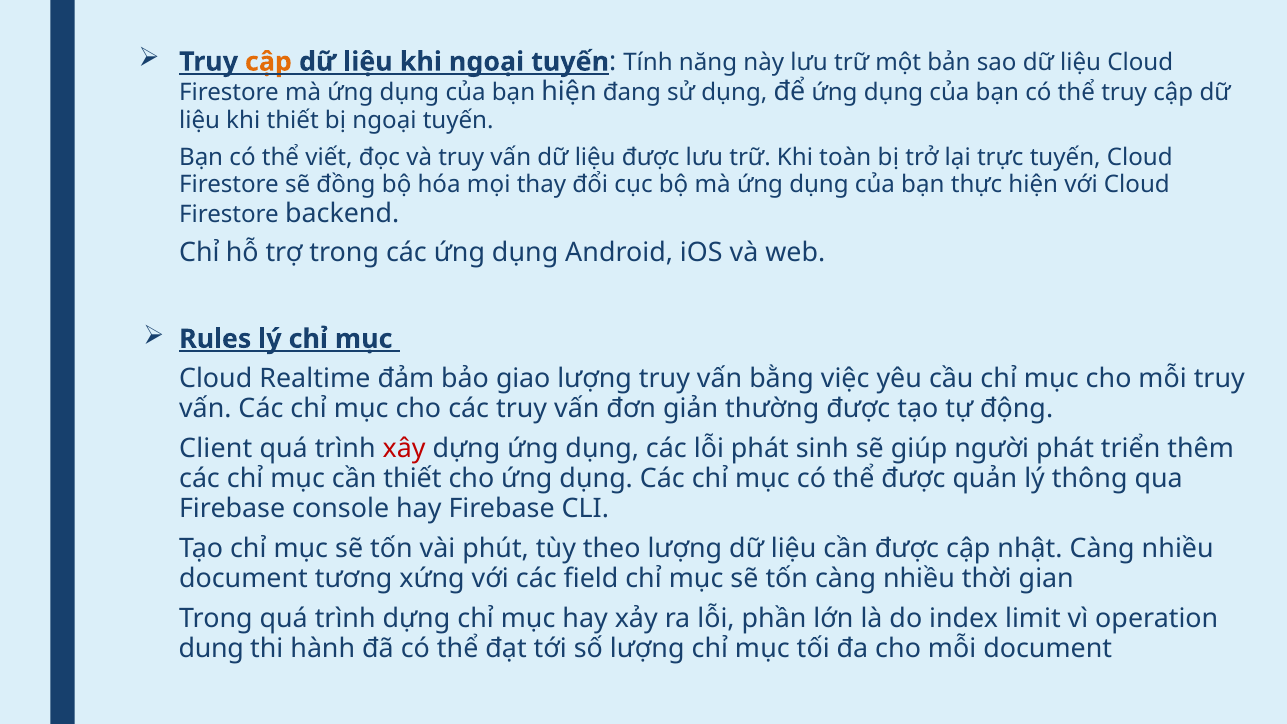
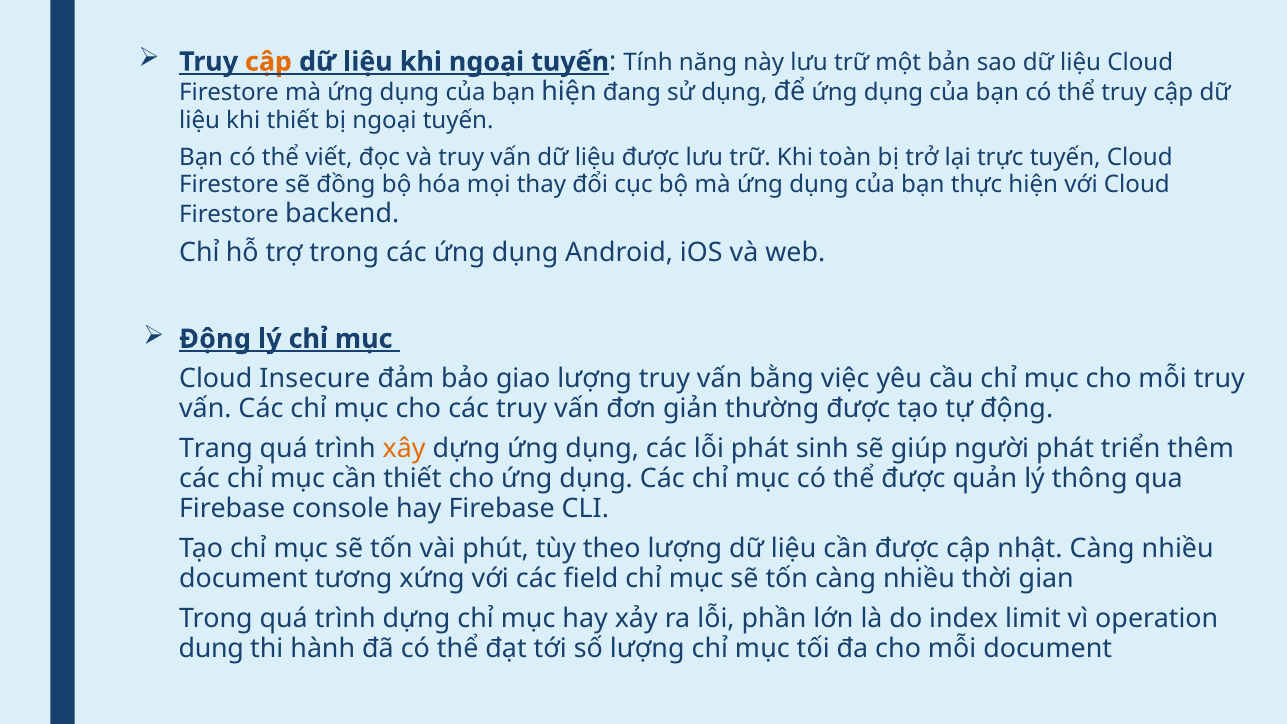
Rules at (215, 339): Rules -> Động
Realtime: Realtime -> Insecure
Client: Client -> Trang
xây colour: red -> orange
